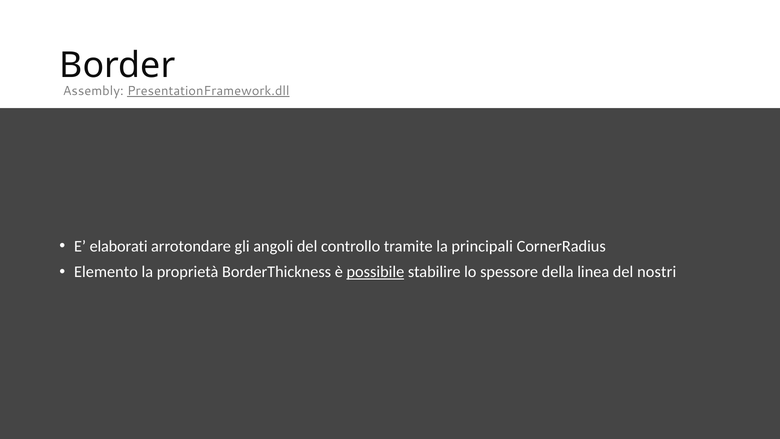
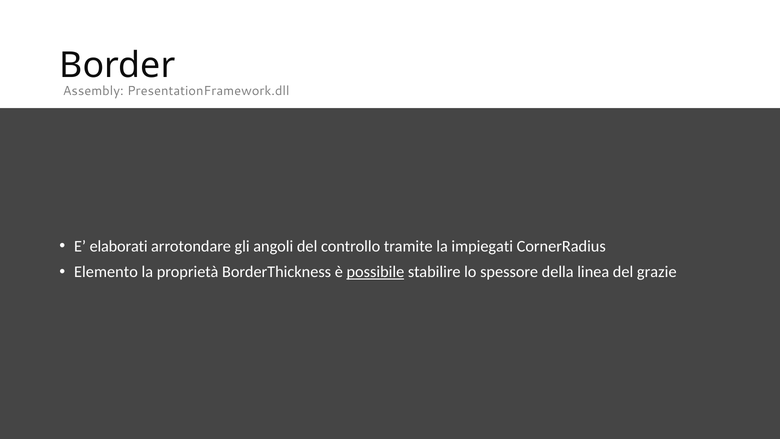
PresentationFramework.dll underline: present -> none
principali: principali -> impiegati
nostri: nostri -> grazie
